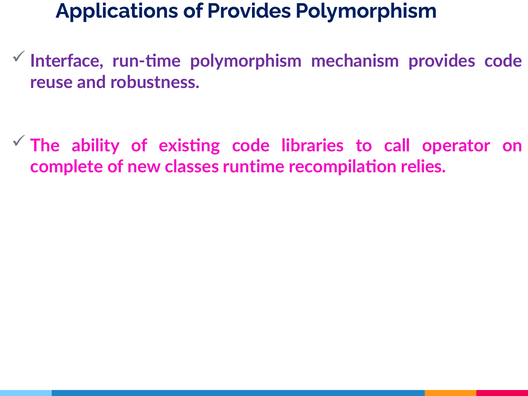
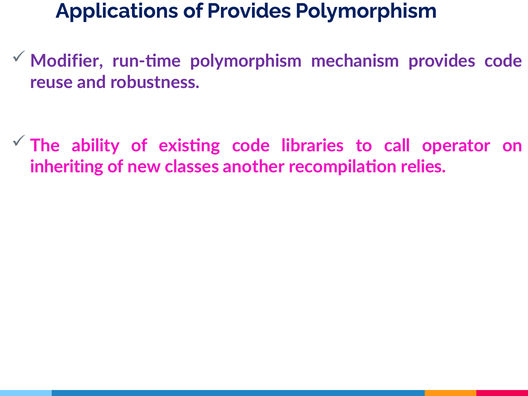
Interface: Interface -> Modifier
complete: complete -> inheriting
runtime: runtime -> another
